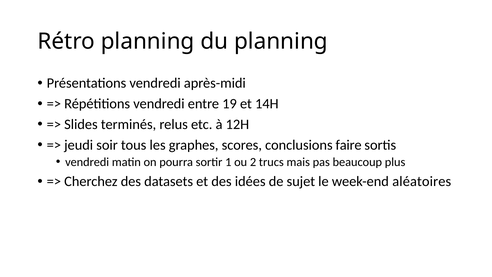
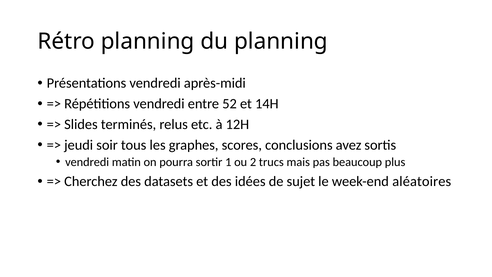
19: 19 -> 52
faire: faire -> avez
